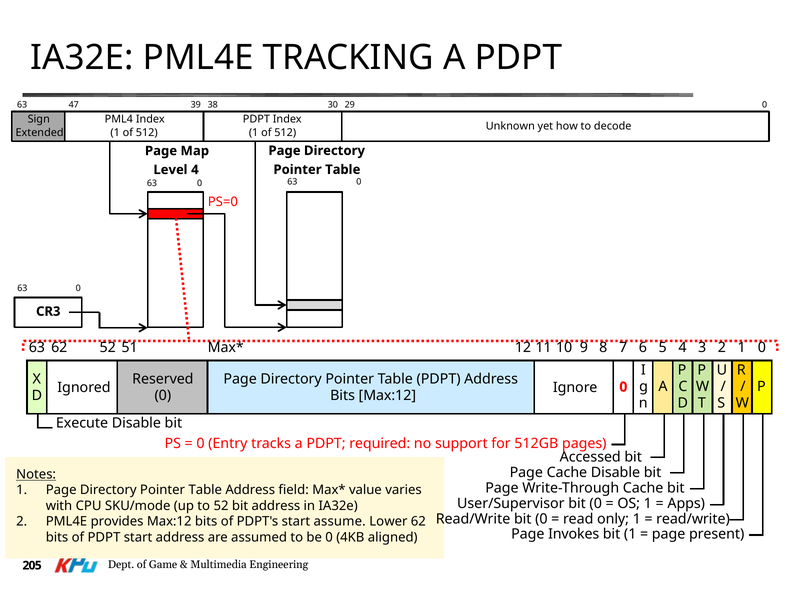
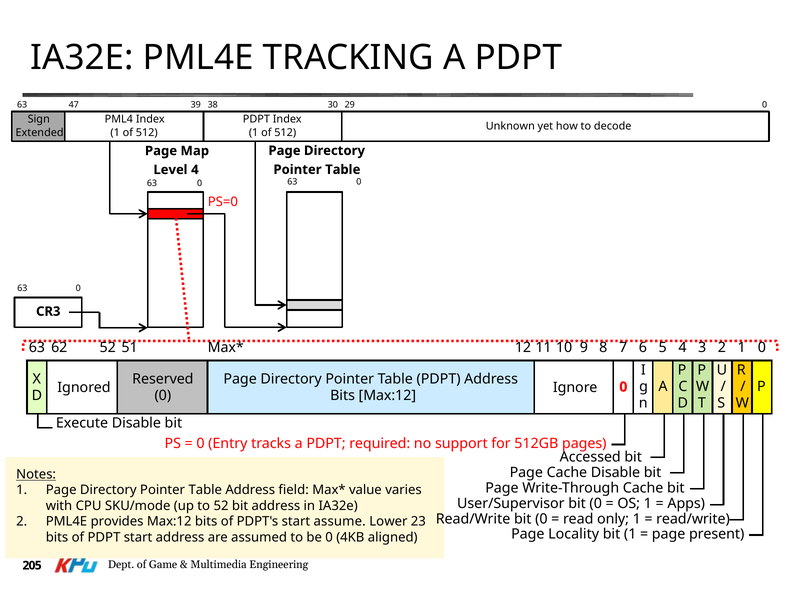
Lower 62: 62 -> 23
Invokes: Invokes -> Locality
